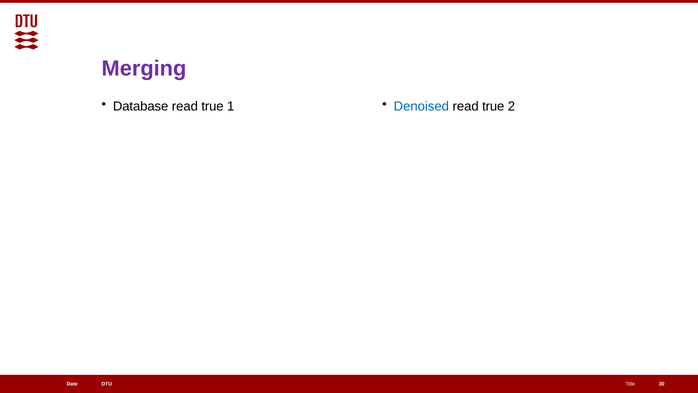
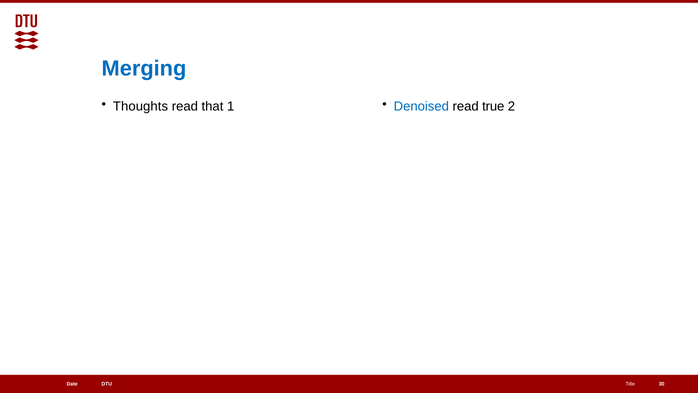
Merging colour: purple -> blue
Database: Database -> Thoughts
true at (213, 106): true -> that
